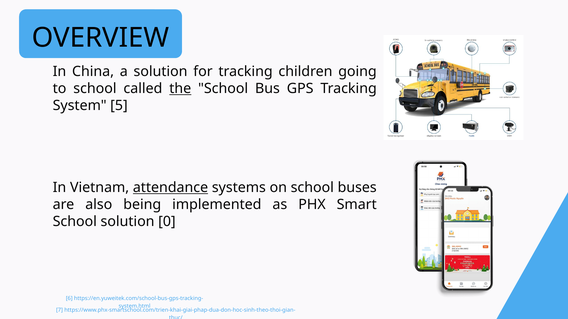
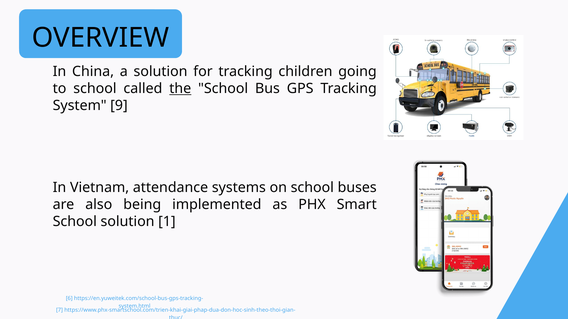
5: 5 -> 9
attendance underline: present -> none
0: 0 -> 1
